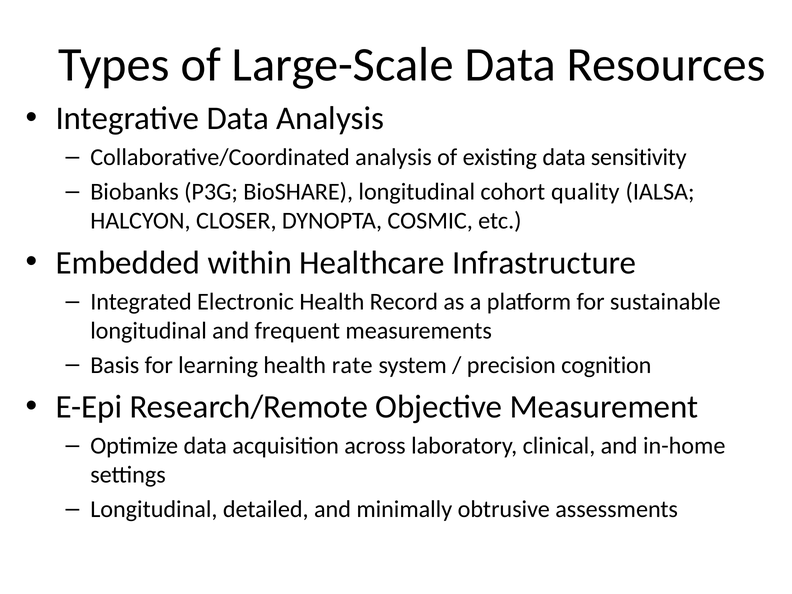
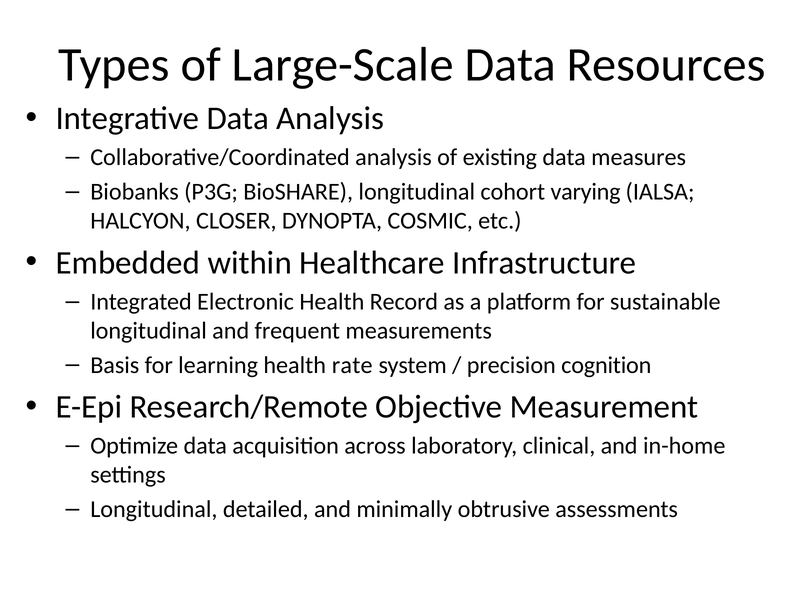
sensitivity: sensitivity -> measures
quality: quality -> varying
